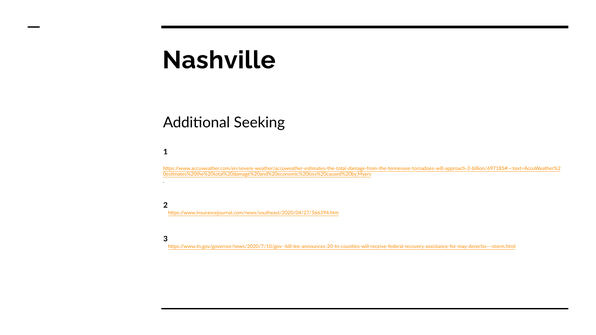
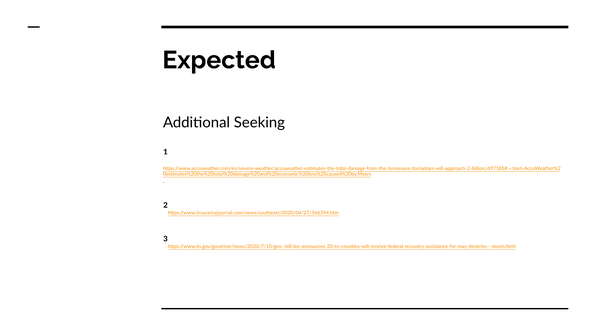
Nashville: Nashville -> Expected
